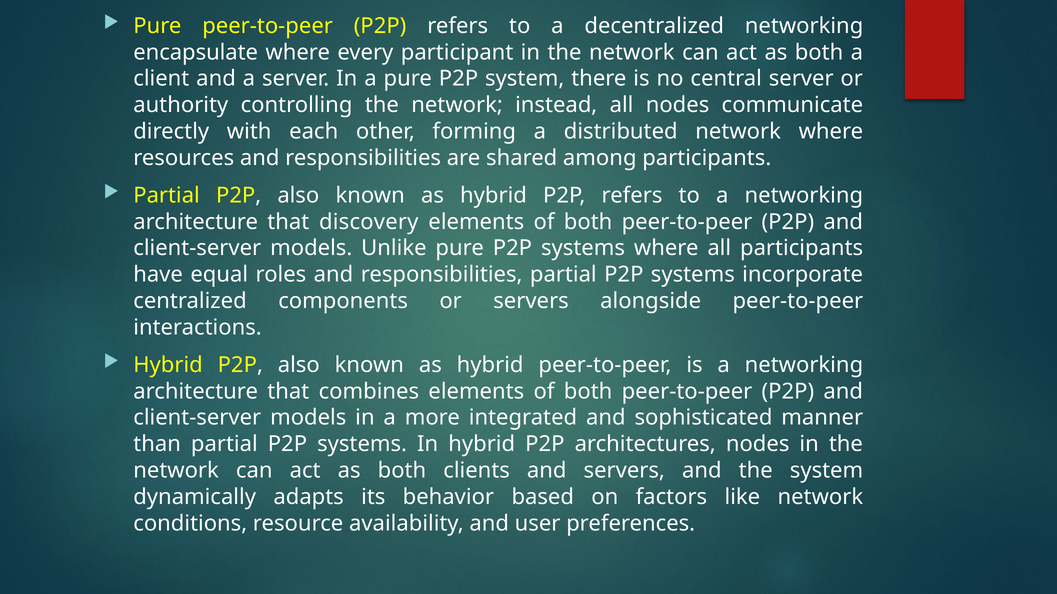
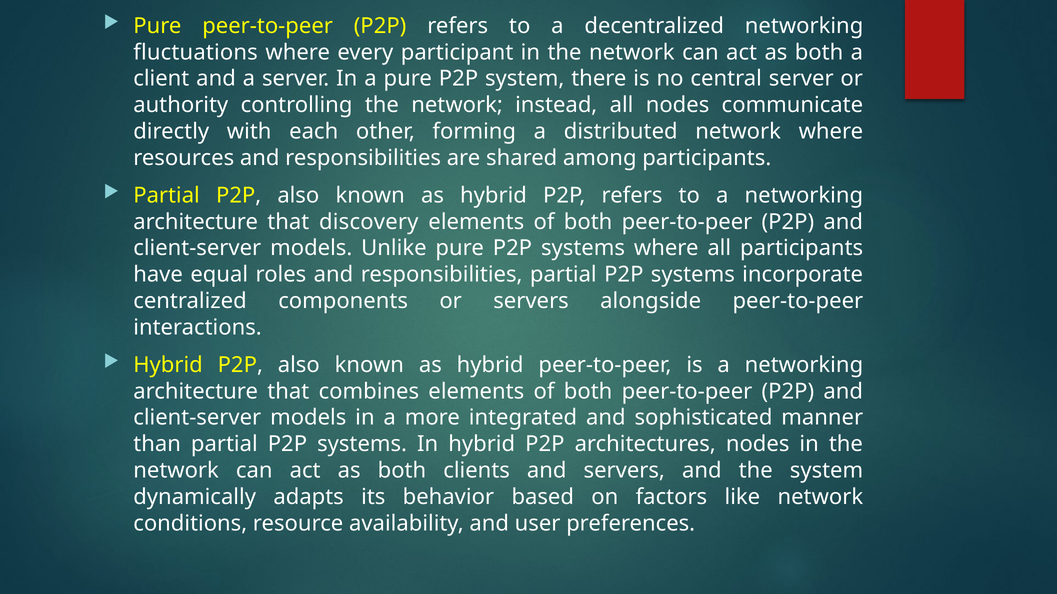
encapsulate: encapsulate -> fluctuations
